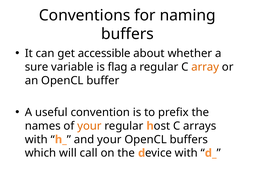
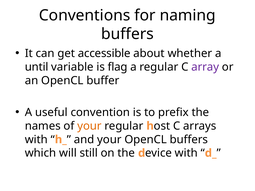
sure: sure -> until
array colour: orange -> purple
call: call -> still
